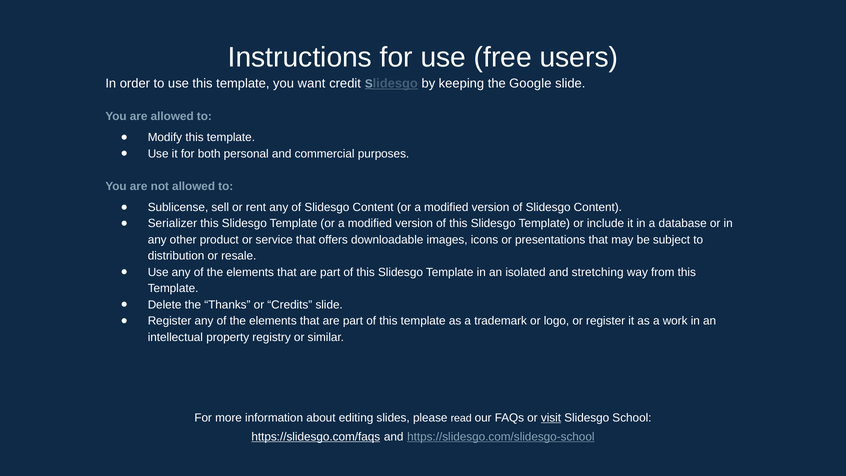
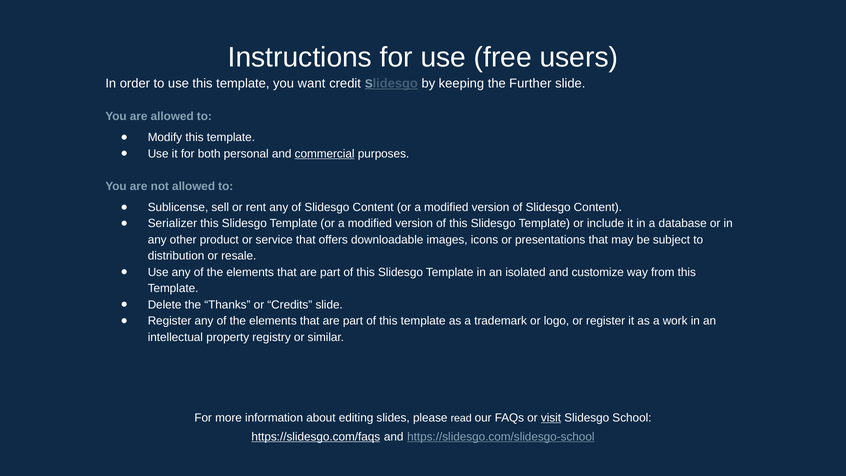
Google: Google -> Further
commercial underline: none -> present
stretching: stretching -> customize
